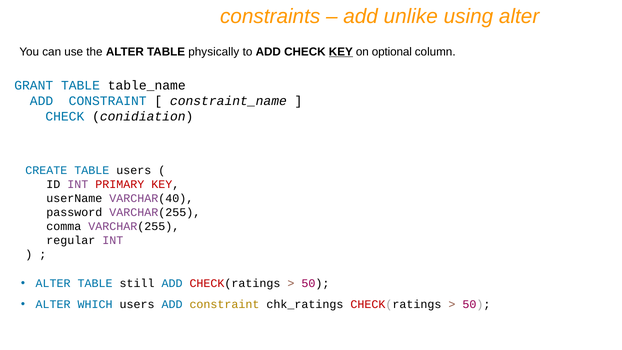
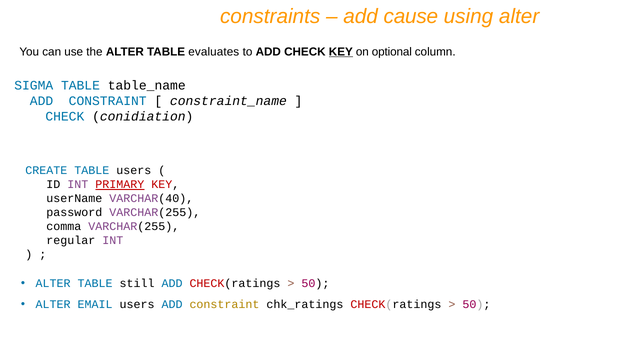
unlike: unlike -> cause
physically: physically -> evaluates
GRANT: GRANT -> SIGMA
PRIMARY underline: none -> present
WHICH: WHICH -> EMAIL
